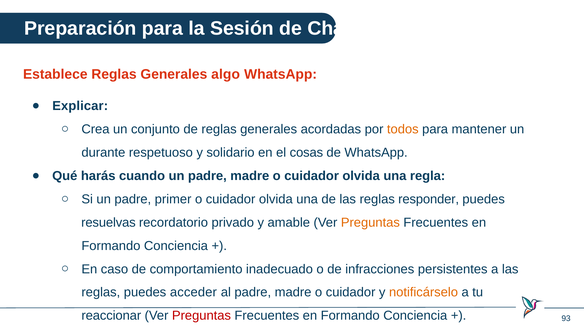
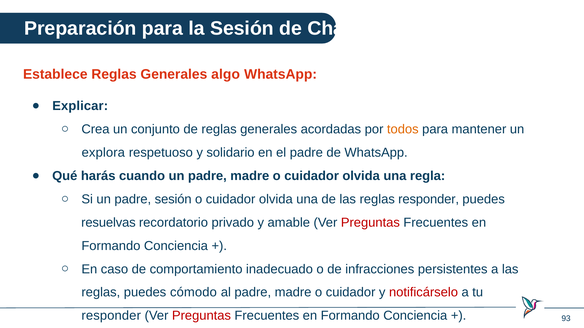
durante: durante -> explora
el cosas: cosas -> padre
padre primer: primer -> sesión
Preguntas at (370, 223) colour: orange -> red
acceder: acceder -> cómodo
notificárselo colour: orange -> red
reaccionar at (111, 316): reaccionar -> responder
